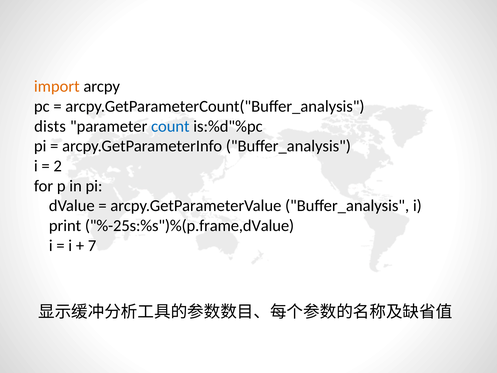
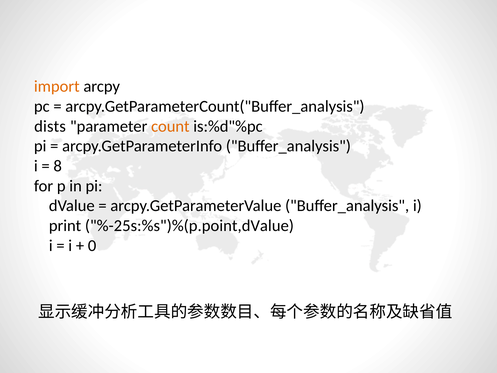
count colour: blue -> orange
2: 2 -> 8
%-25s:%s")%(p.frame,dValue: %-25s:%s")%(p.frame,dValue -> %-25s:%s")%(p.point,dValue
7: 7 -> 0
